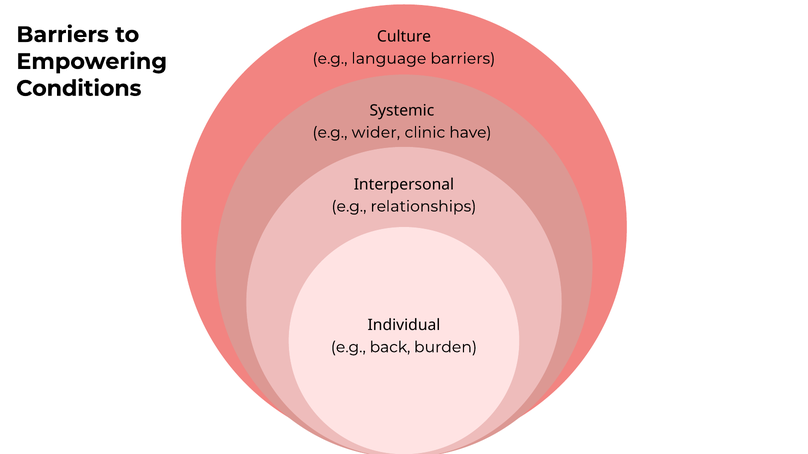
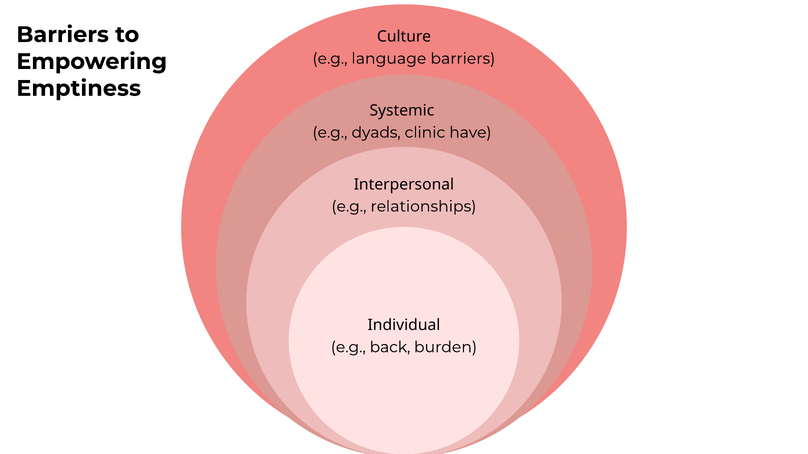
Conditions: Conditions -> Emptiness
wider: wider -> dyads
